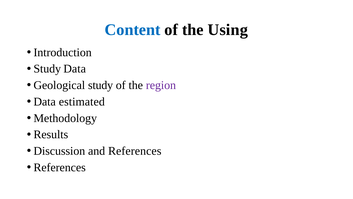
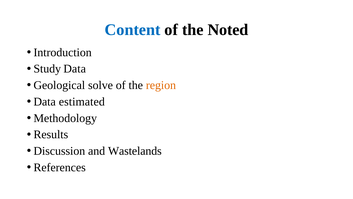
Using: Using -> Noted
Geological study: study -> solve
region colour: purple -> orange
and References: References -> Wastelands
